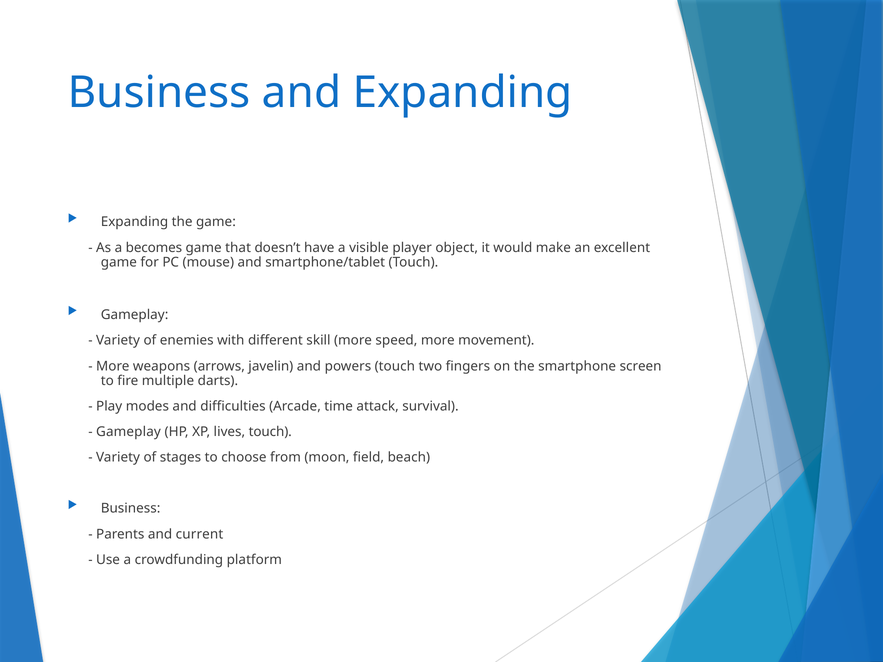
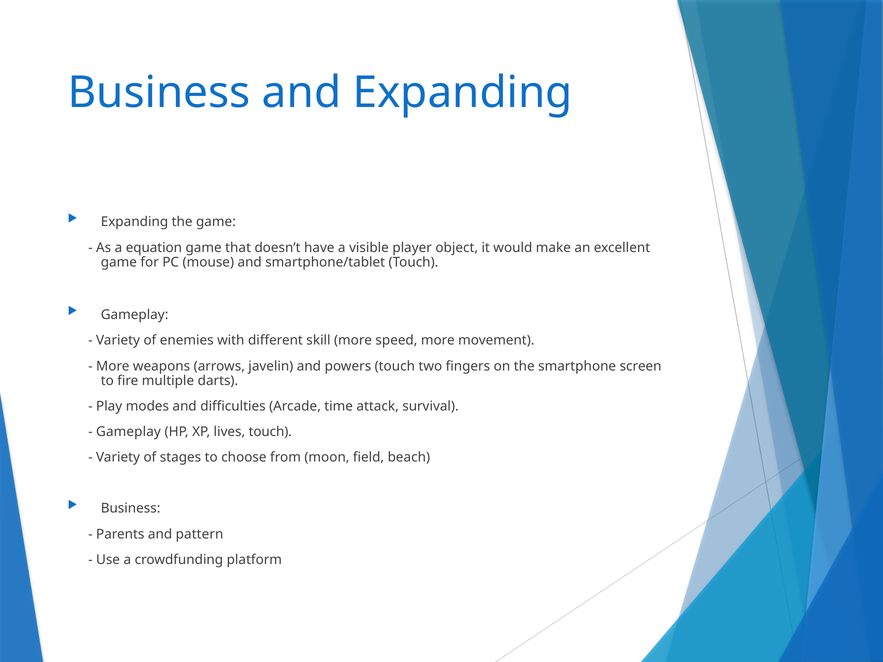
becomes: becomes -> equation
current: current -> pattern
